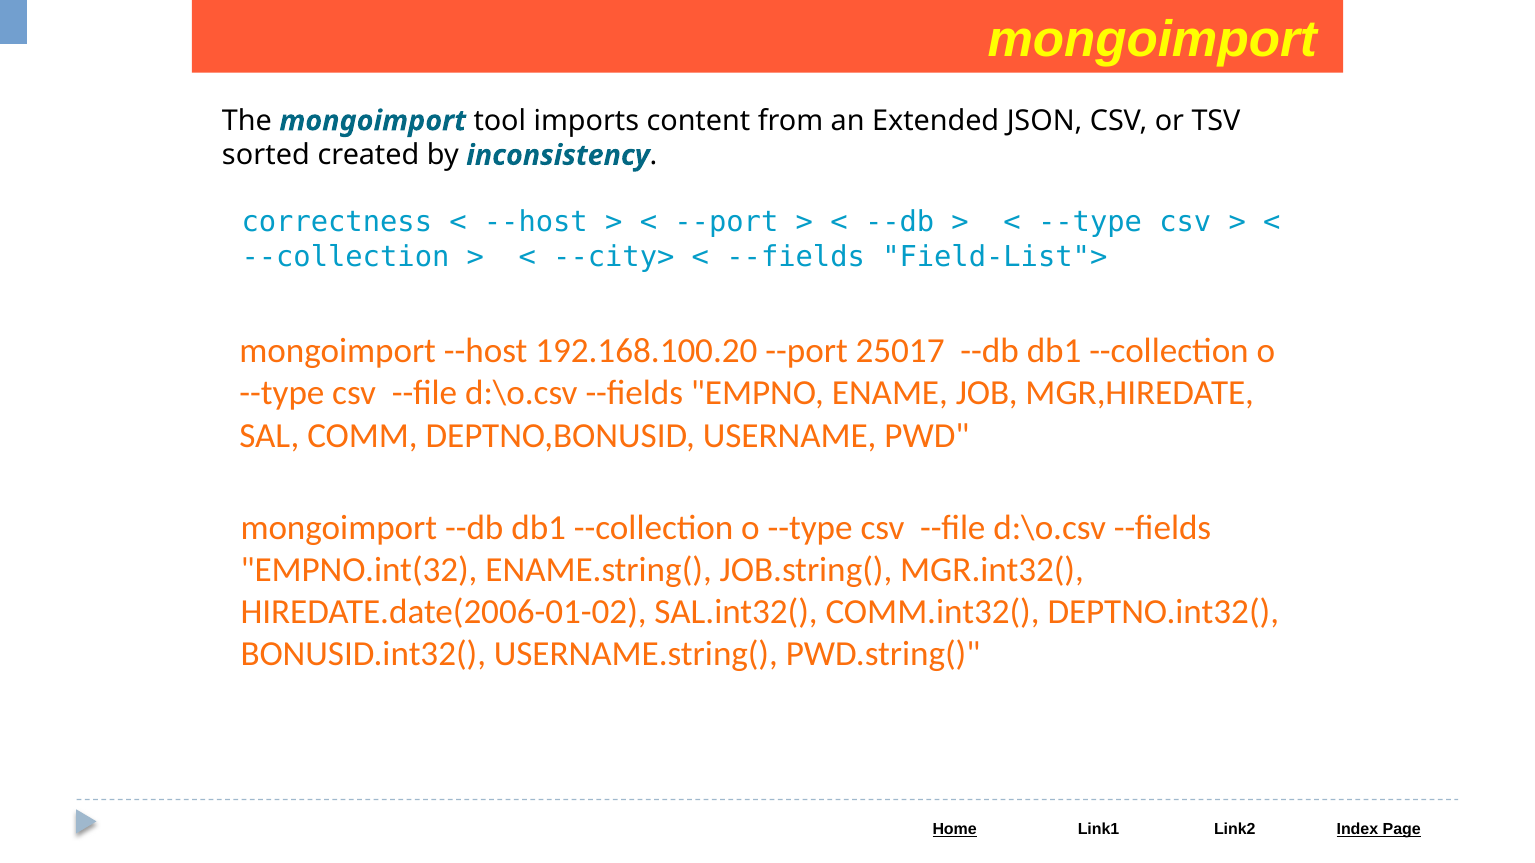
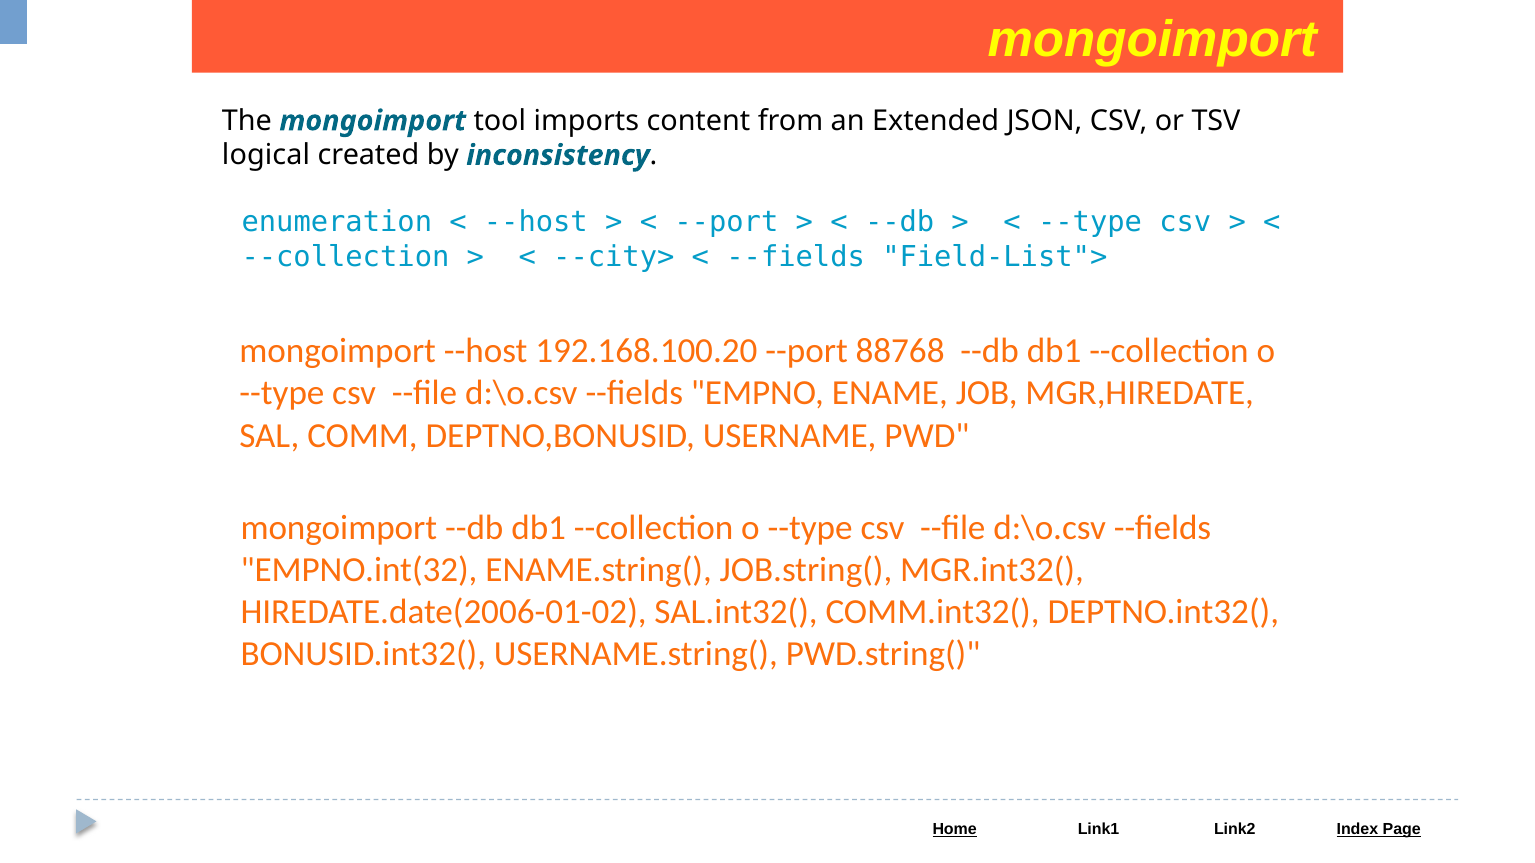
sorted: sorted -> logical
correctness: correctness -> enumeration
25017: 25017 -> 88768
